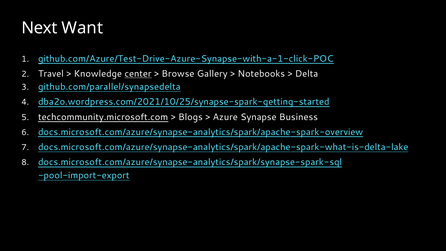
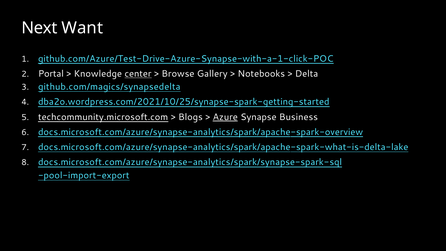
Travel: Travel -> Portal
github.com/parallel/synapsedelta: github.com/parallel/synapsedelta -> github.com/magics/synapsedelta
Azure underline: none -> present
